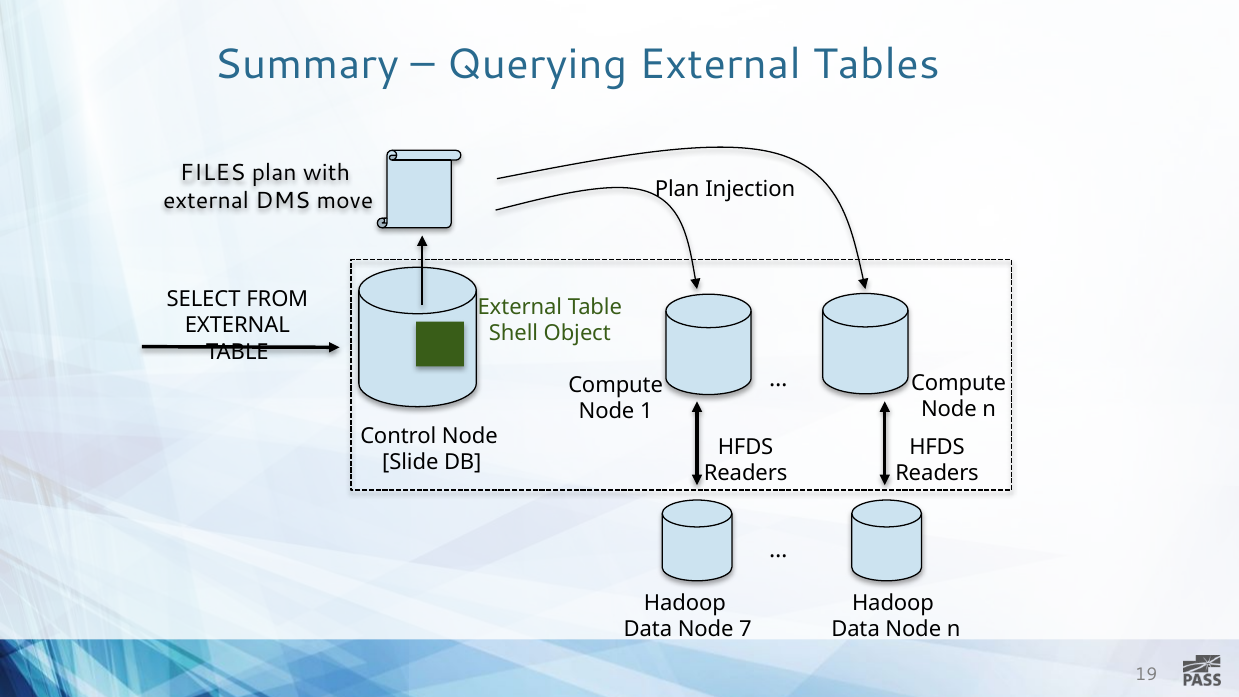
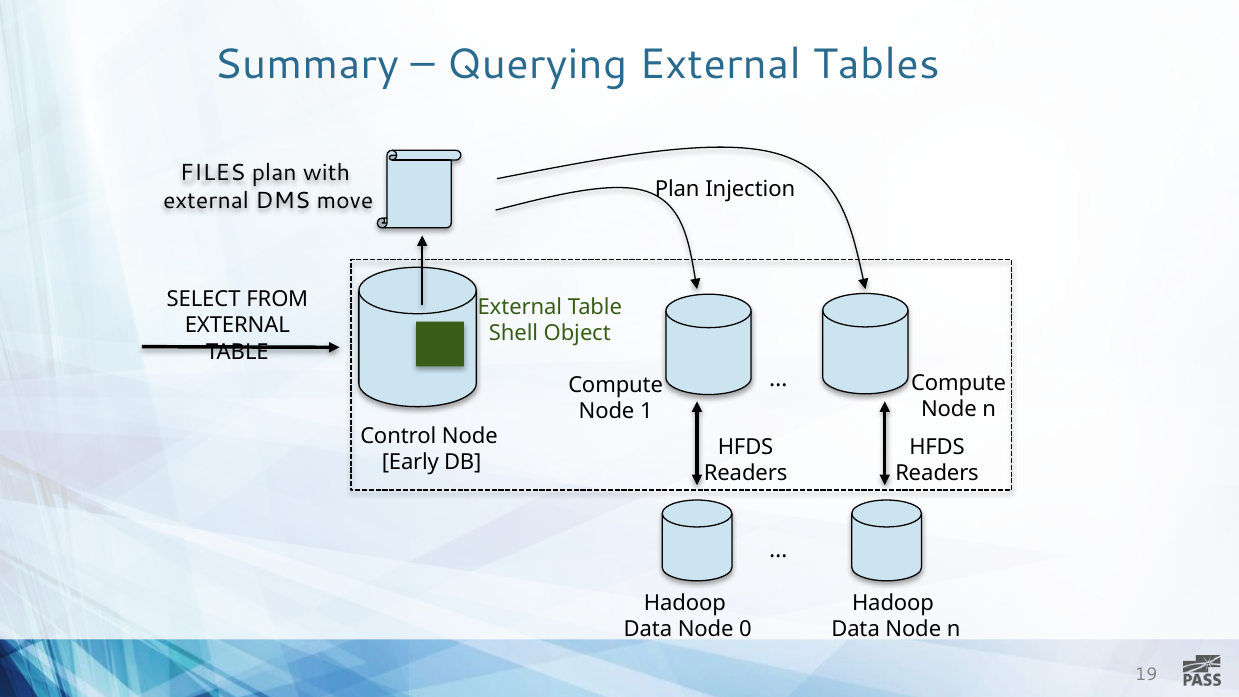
Slide: Slide -> Early
7: 7 -> 0
